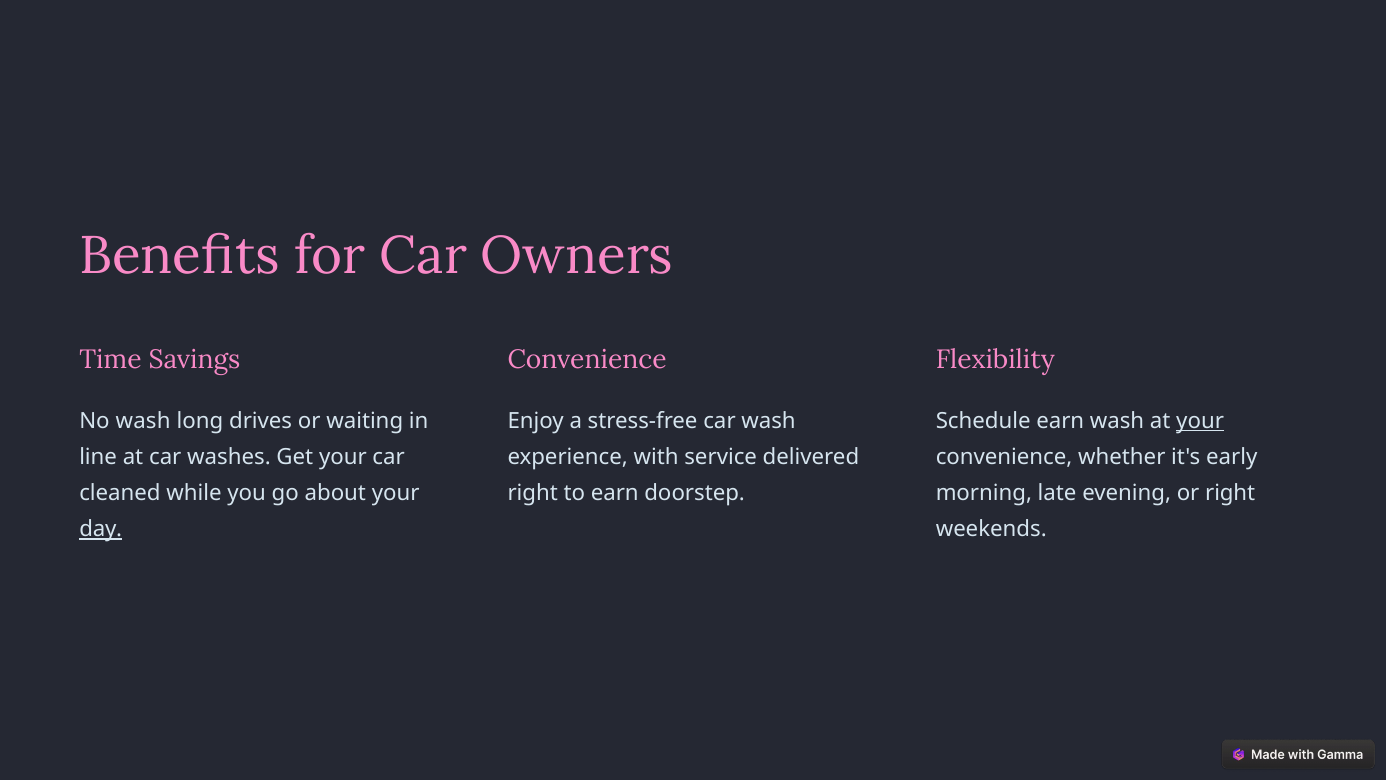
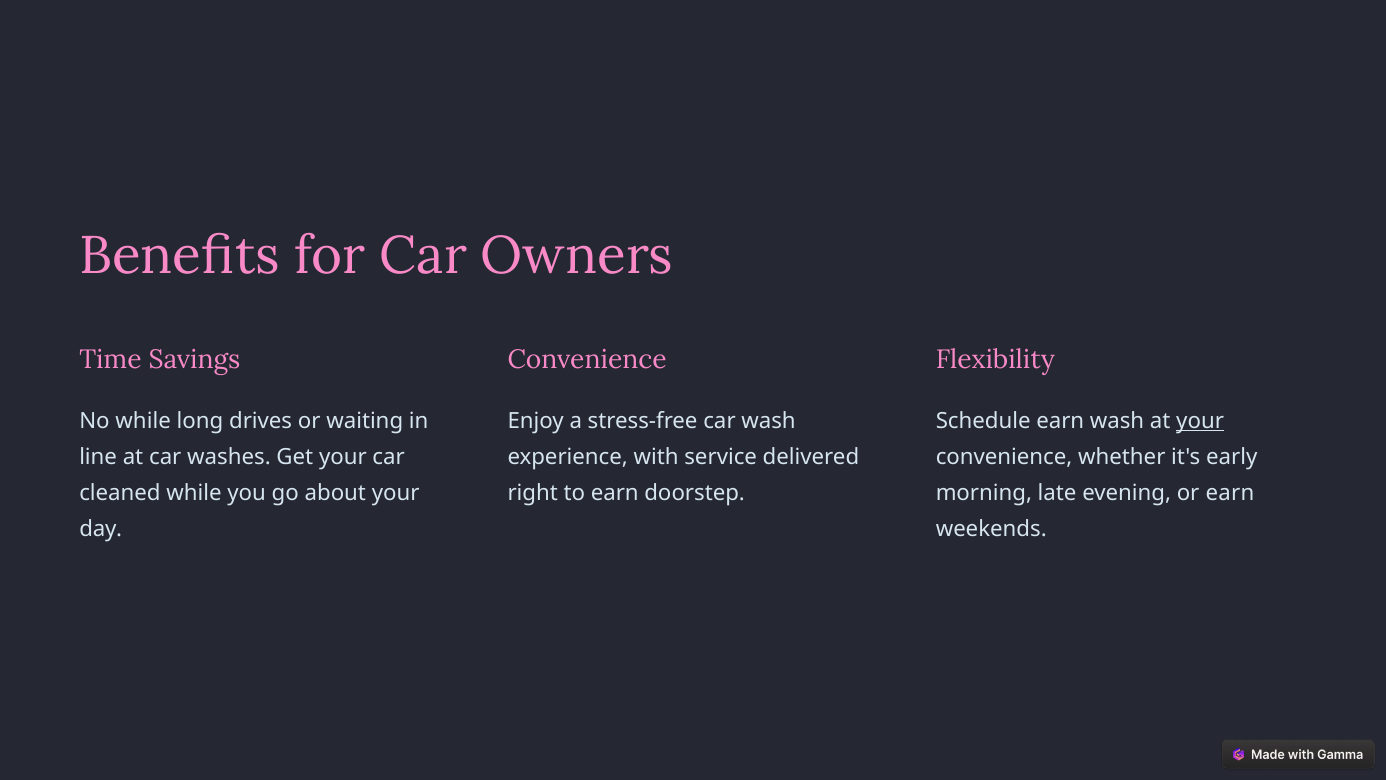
No wash: wash -> while
or right: right -> earn
day underline: present -> none
